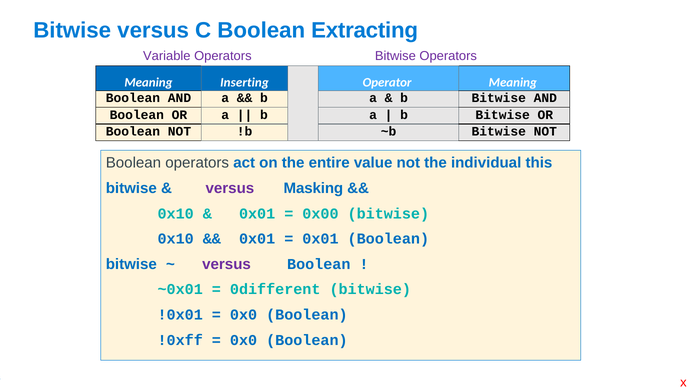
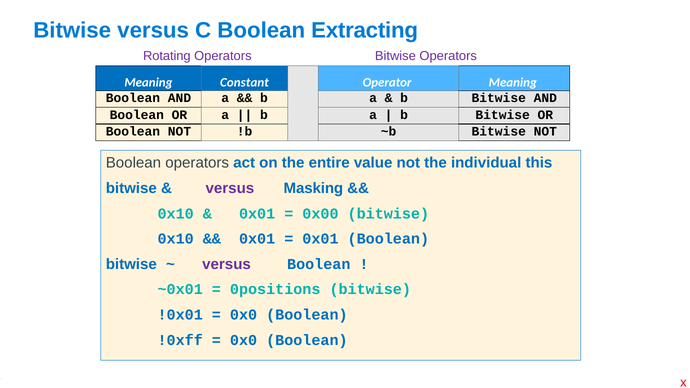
Variable: Variable -> Rotating
Inserting: Inserting -> Constant
0different: 0different -> 0positions
